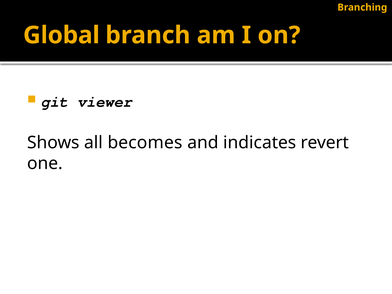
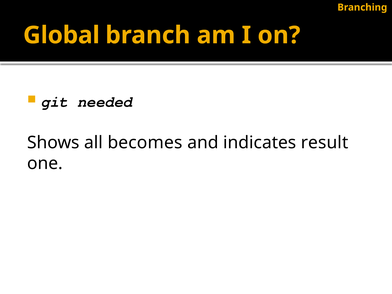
viewer: viewer -> needed
revert: revert -> result
